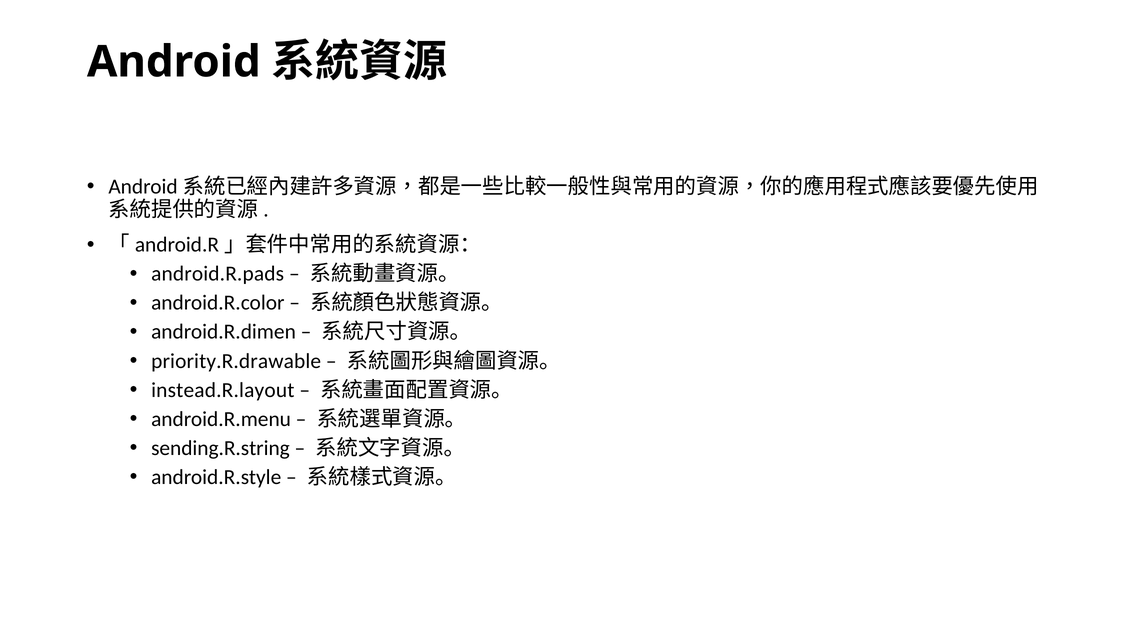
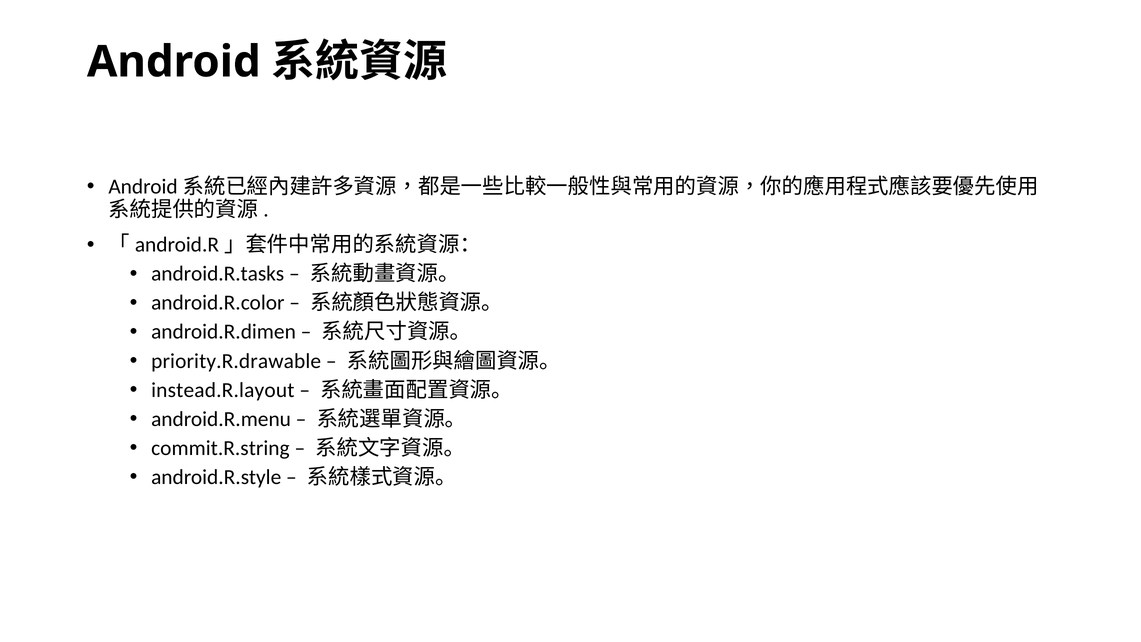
android.R.pads: android.R.pads -> android.R.tasks
sending.R.string: sending.R.string -> commit.R.string
